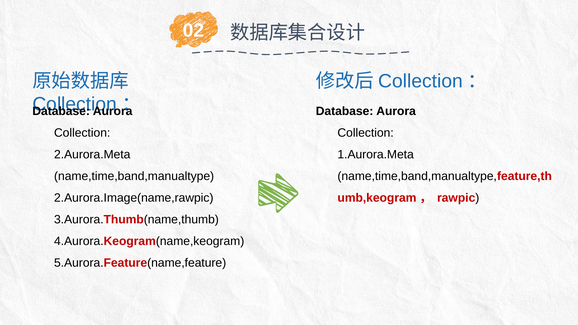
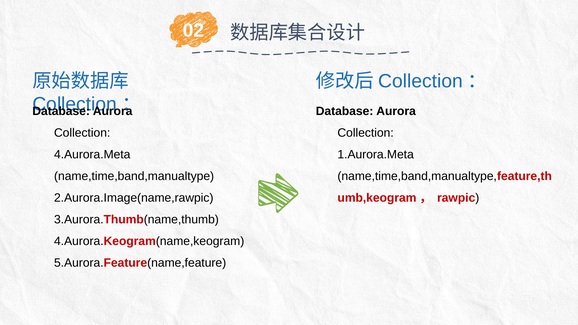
2.Aurora.Meta: 2.Aurora.Meta -> 4.Aurora.Meta
